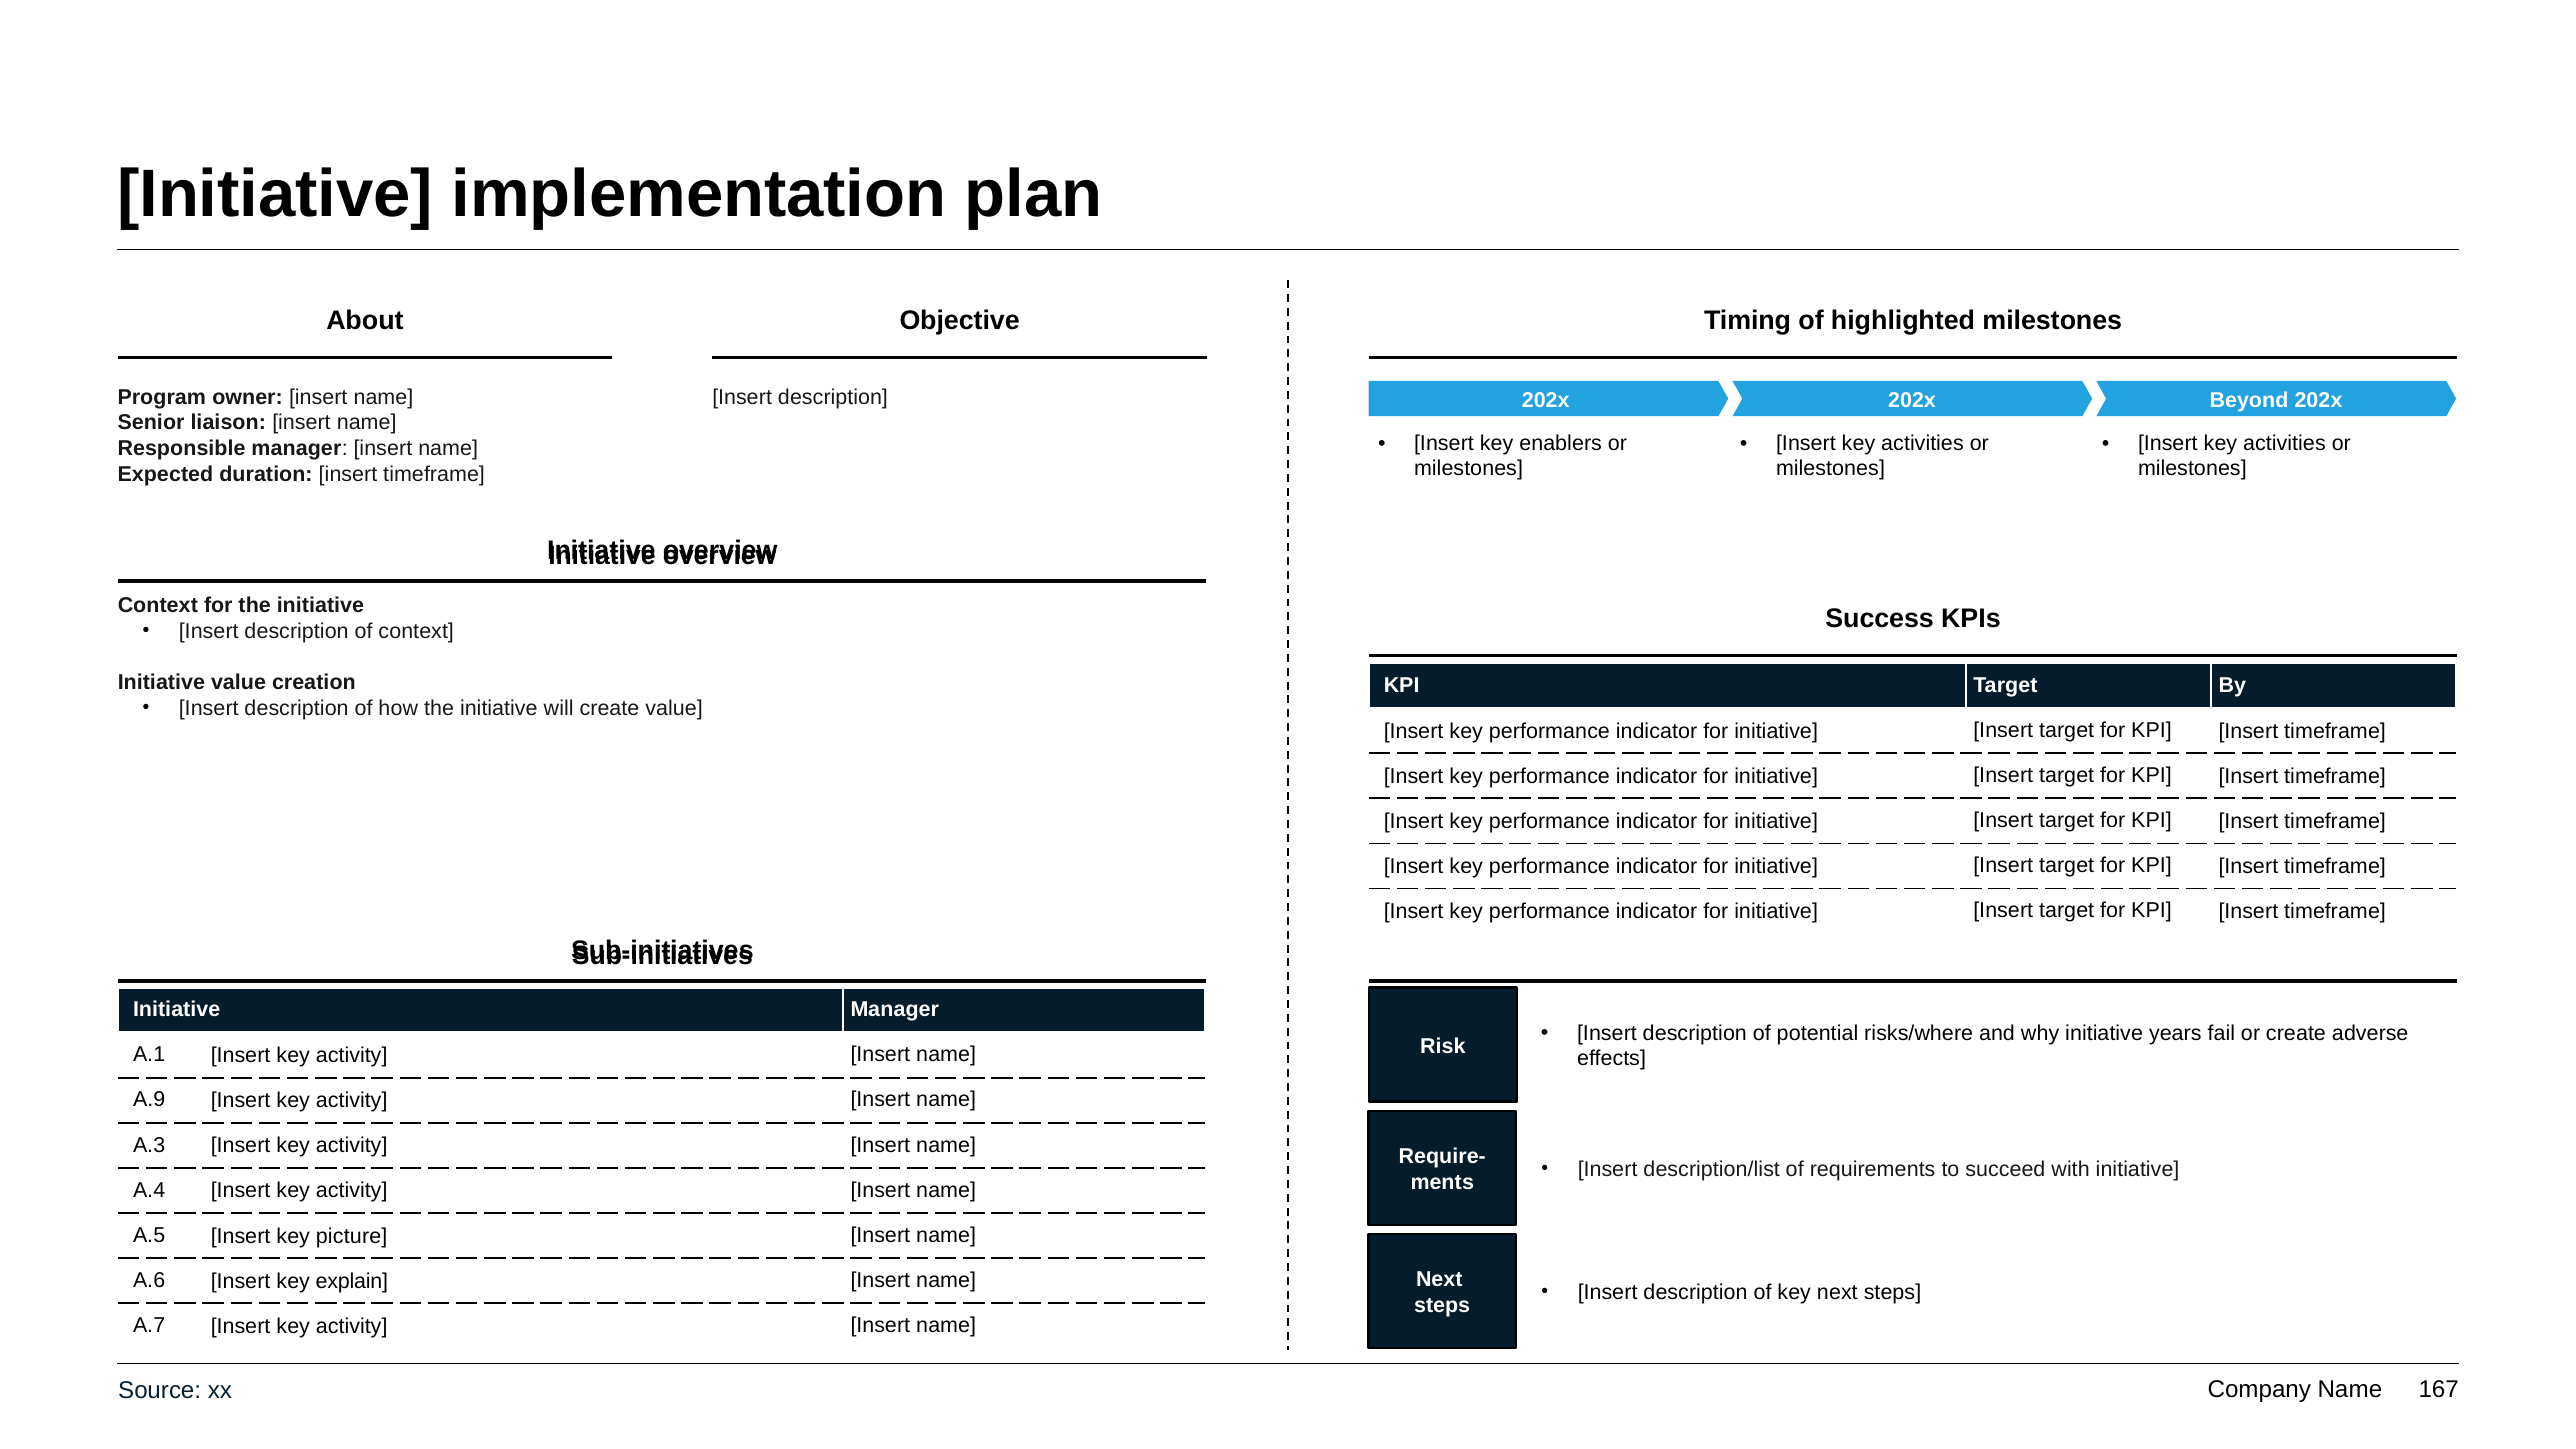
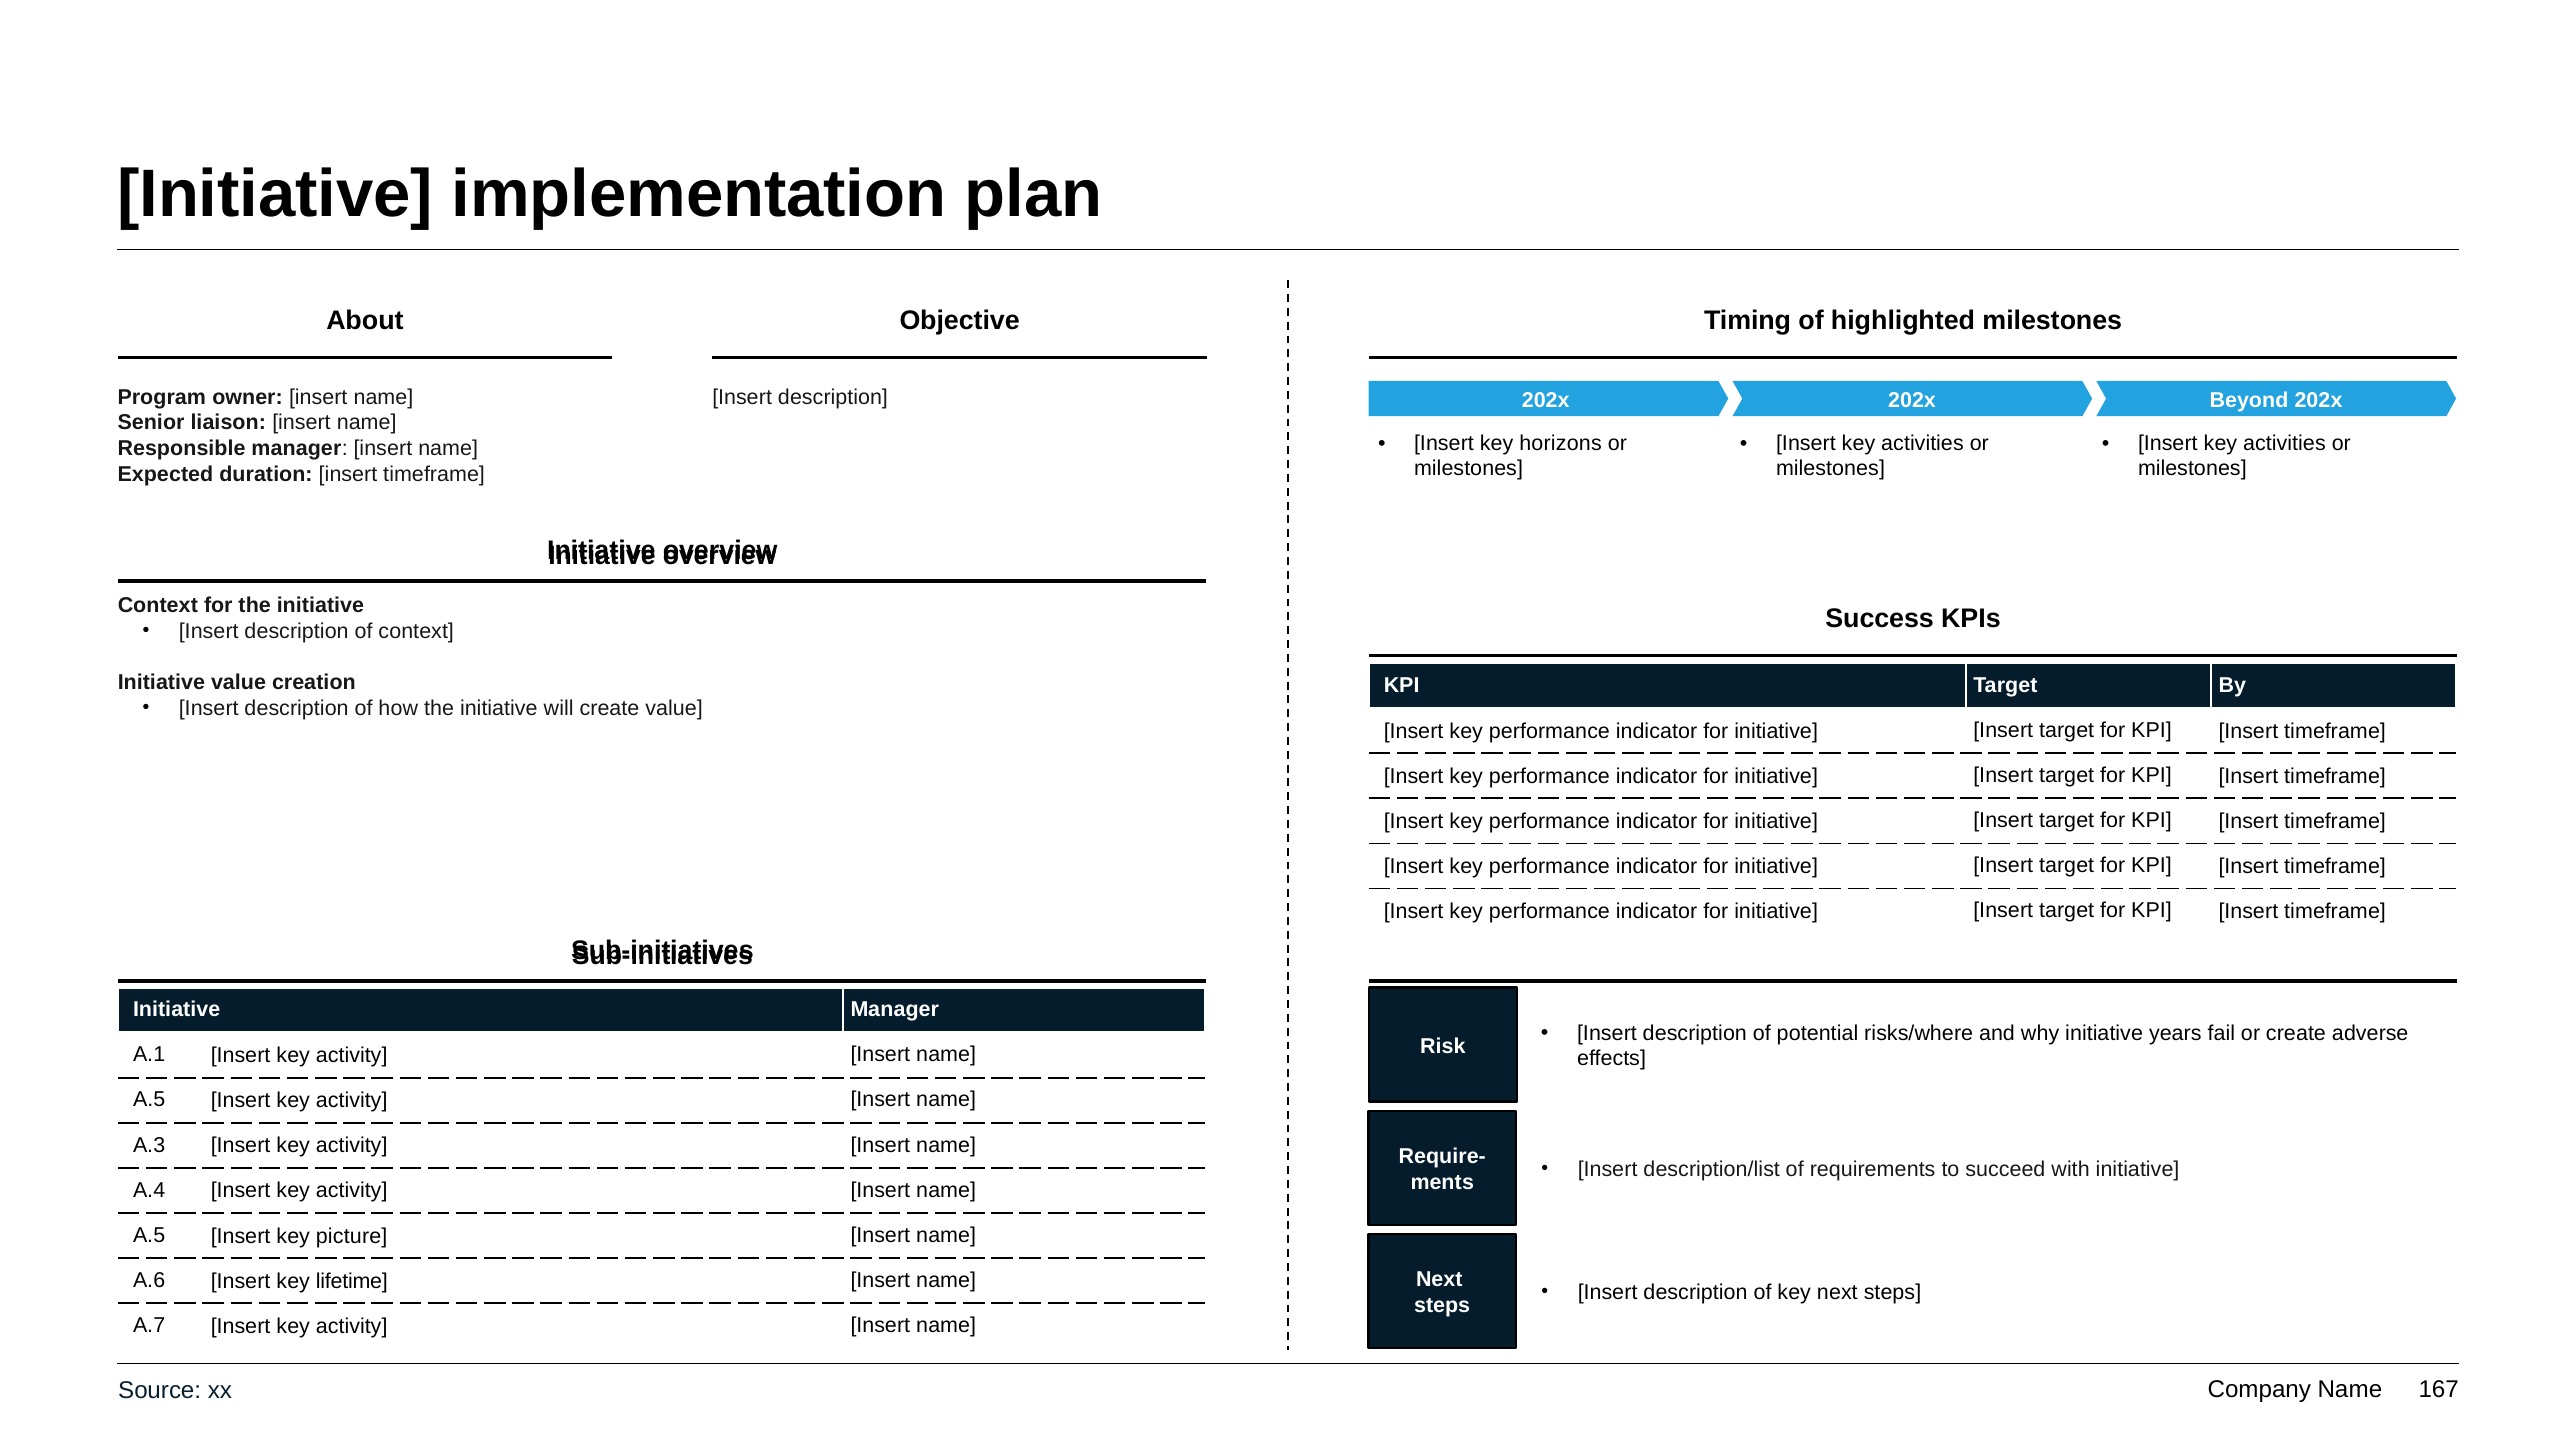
enablers: enablers -> horizons
A.9 at (149, 1100): A.9 -> A.5
explain: explain -> lifetime
